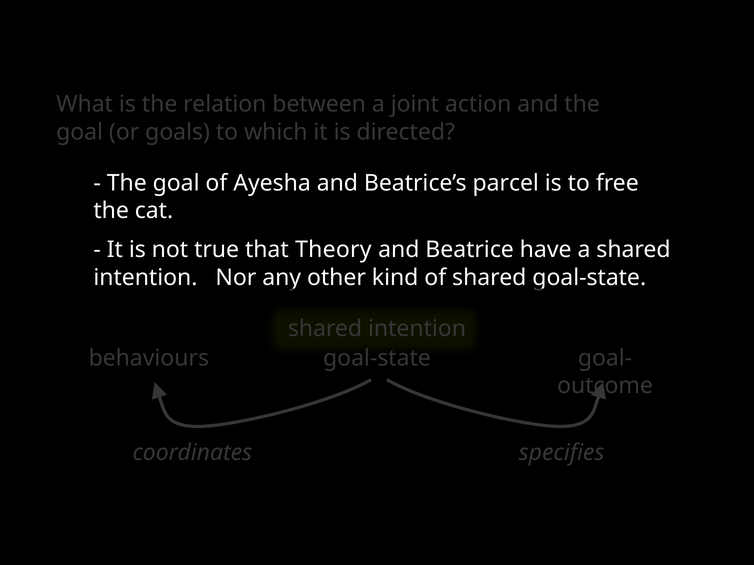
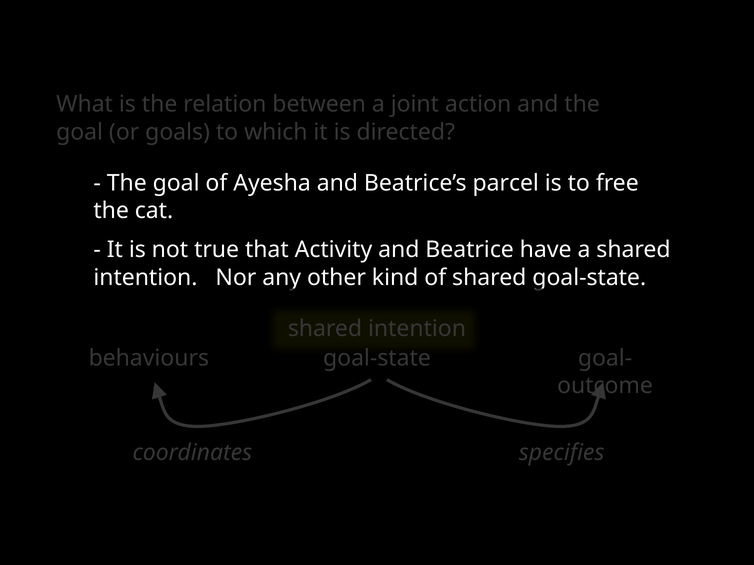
Theory: Theory -> Activity
